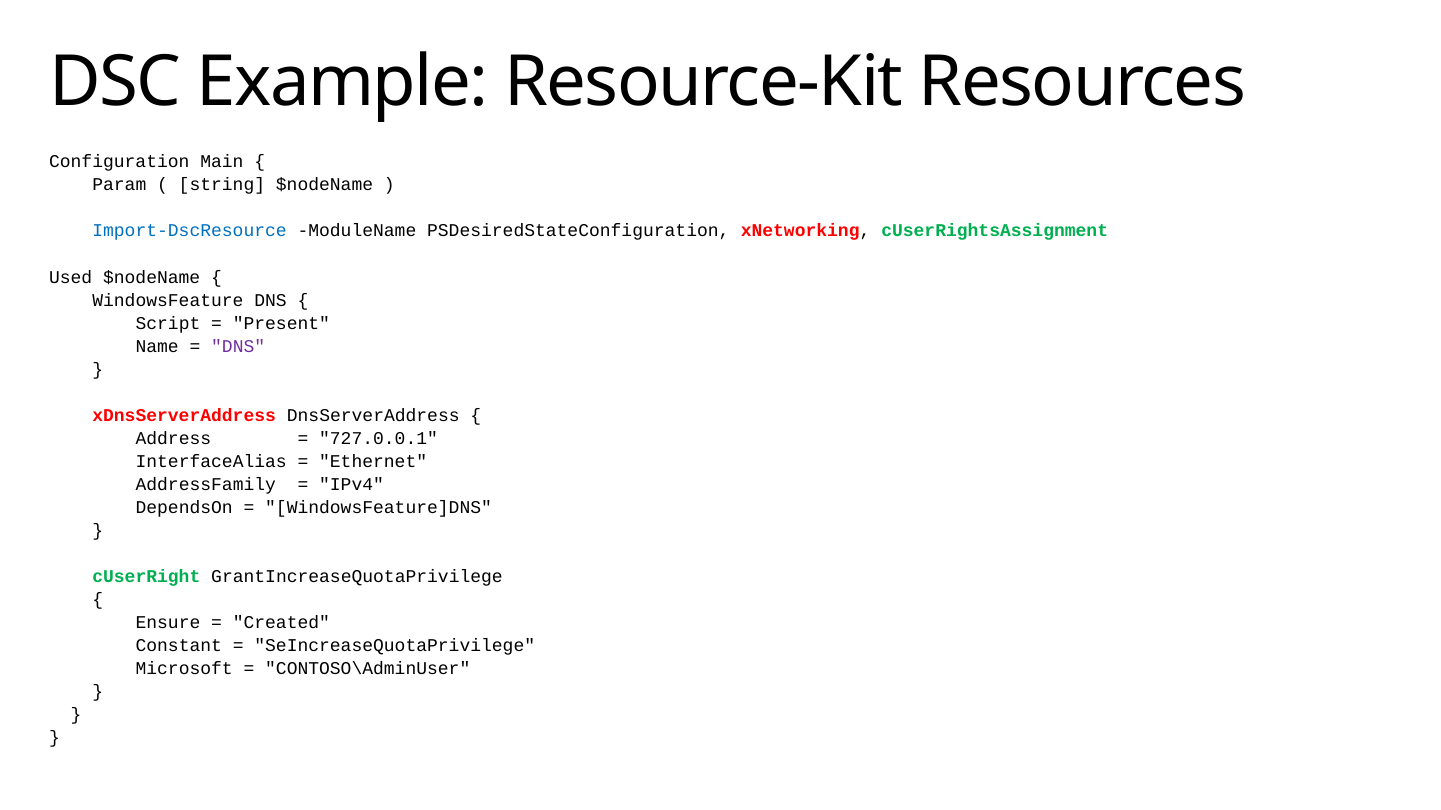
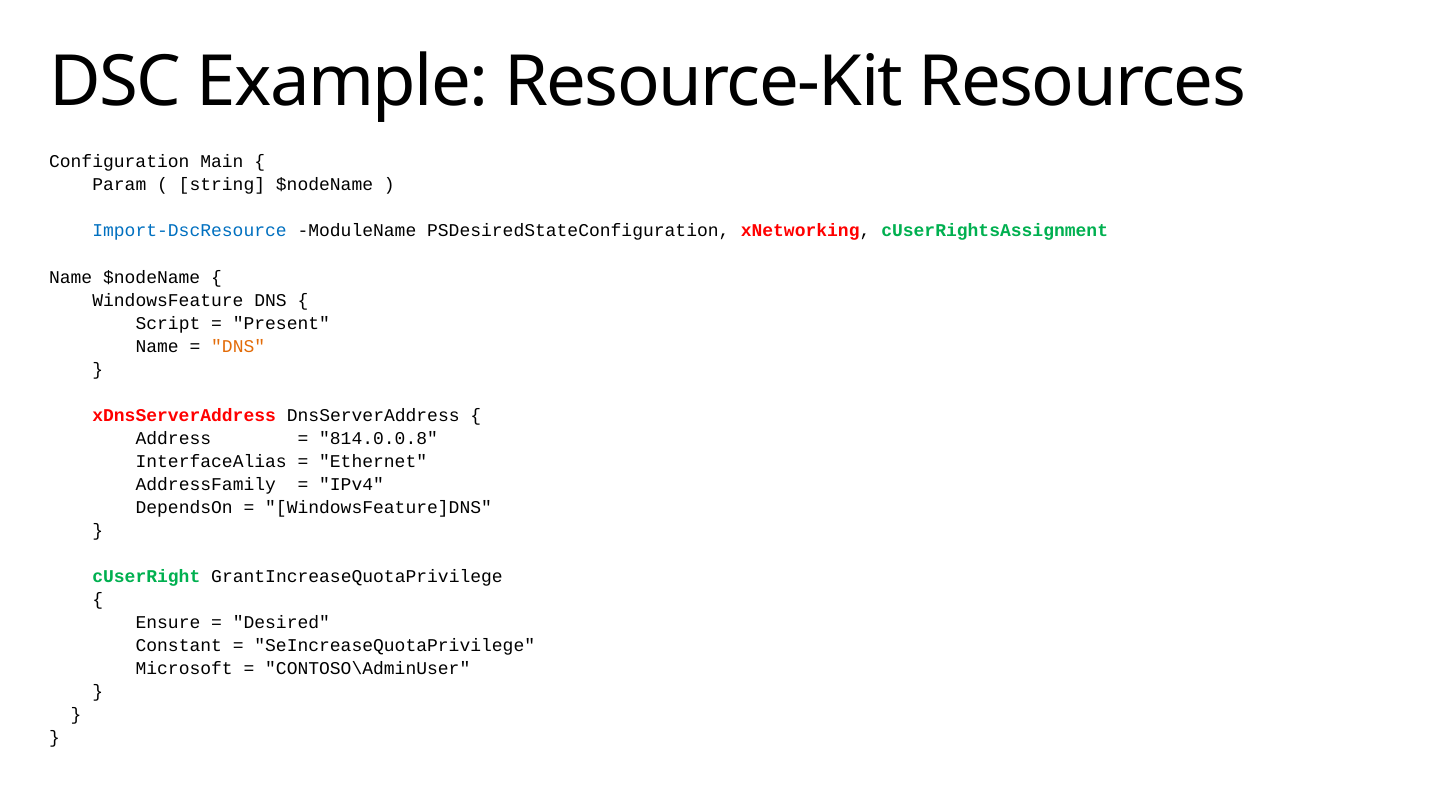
Used at (71, 277): Used -> Name
DNS at (238, 346) colour: purple -> orange
727.0.0.1: 727.0.0.1 -> 814.0.0.8
Created: Created -> Desired
